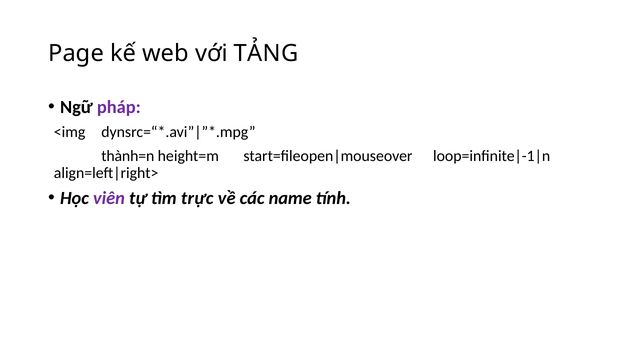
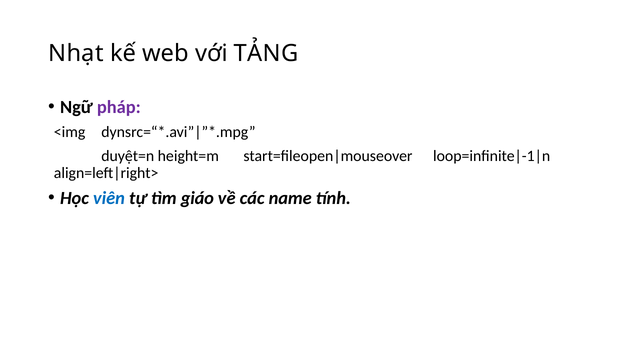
Page: Page -> Nhạt
thành=n: thành=n -> duyệt=n
viên colour: purple -> blue
trực: trực -> giáo
